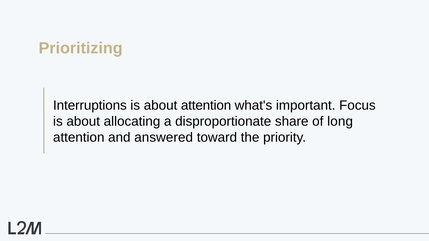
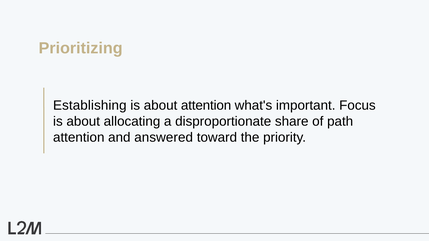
Interruptions: Interruptions -> Establishing
long: long -> path
